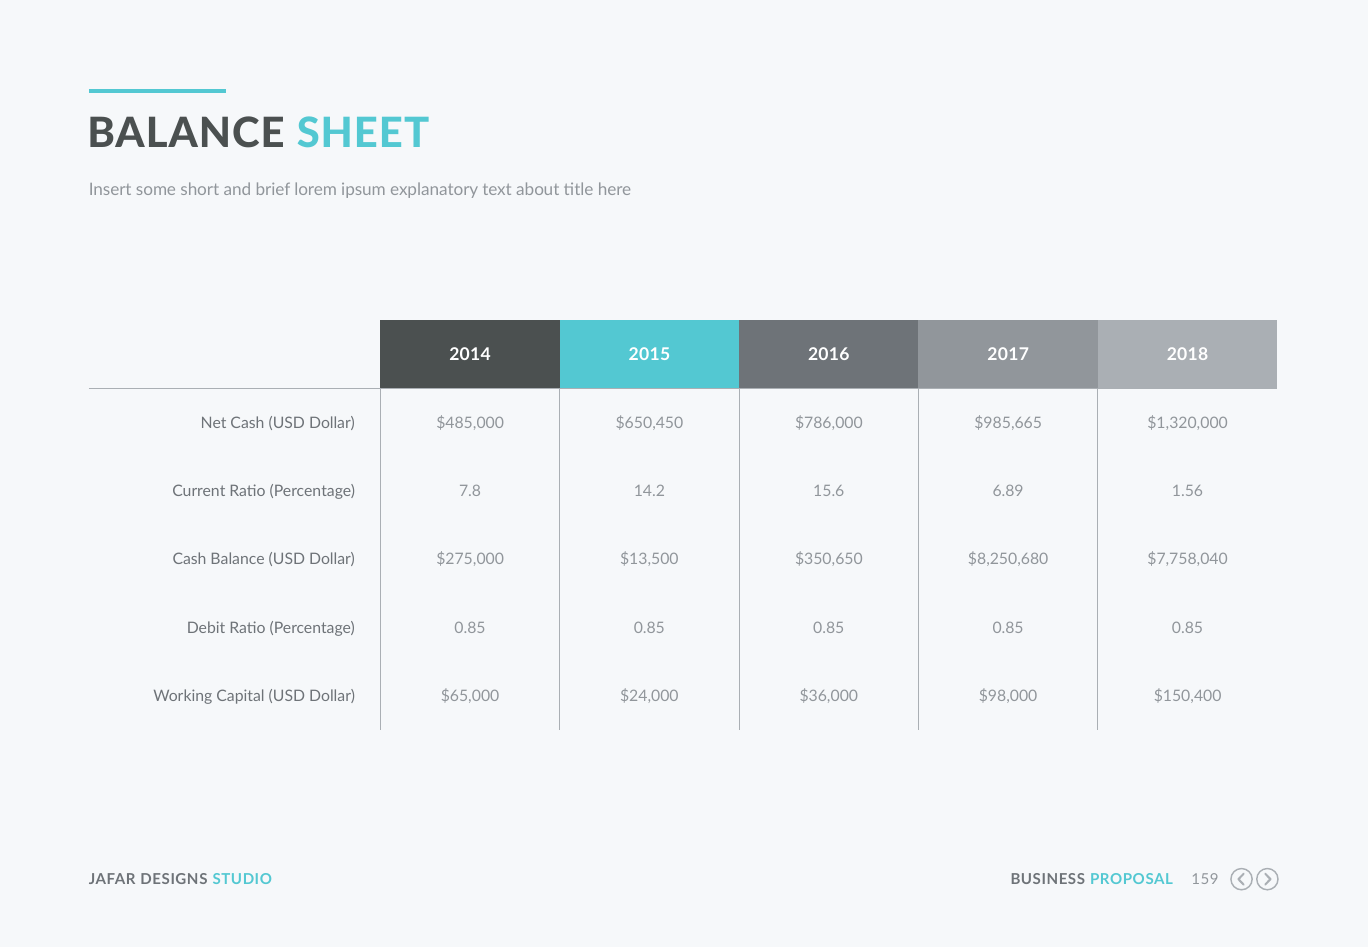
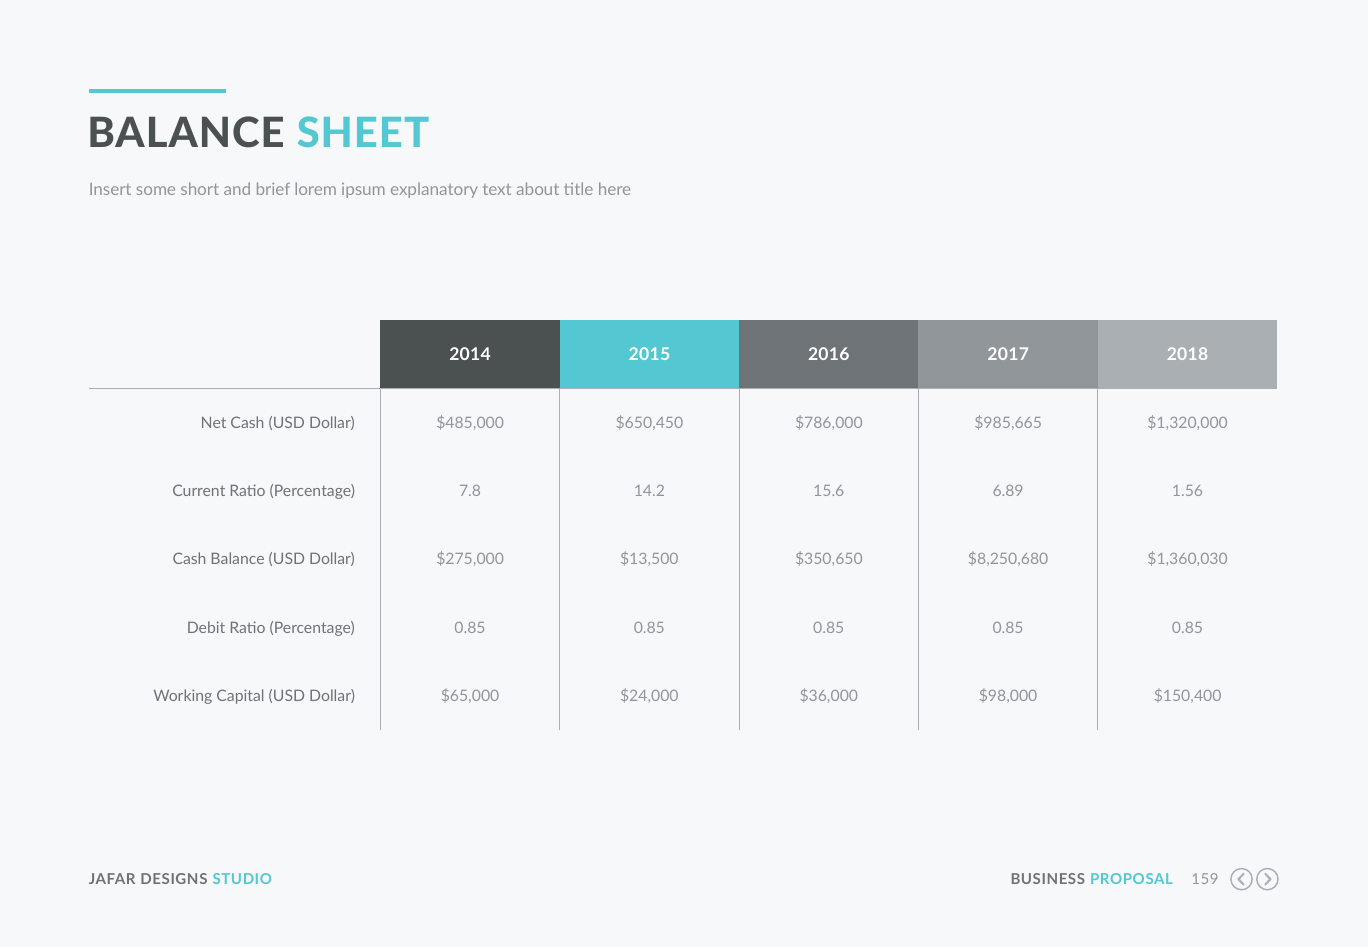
$7,758,040: $7,758,040 -> $1,360,030
